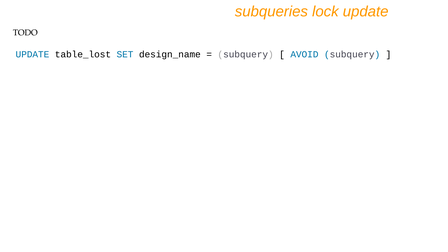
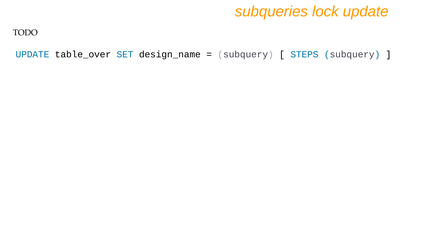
table_lost: table_lost -> table_over
AVOID: AVOID -> STEPS
